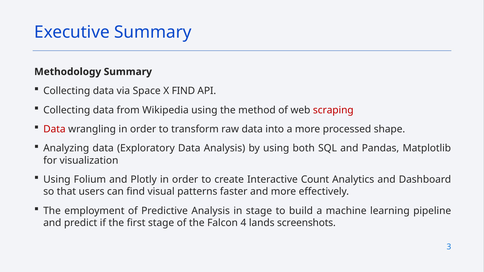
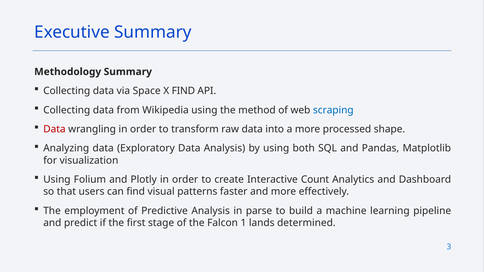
scraping colour: red -> blue
in stage: stage -> parse
4: 4 -> 1
screenshots: screenshots -> determined
